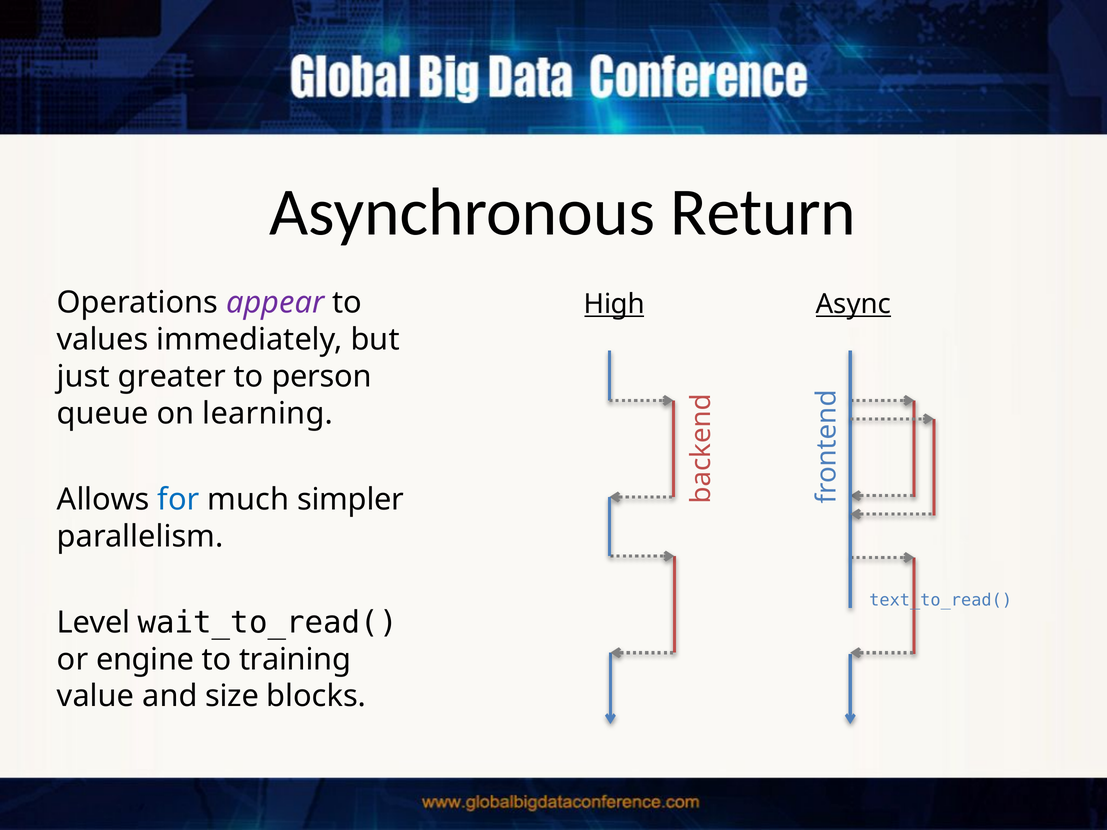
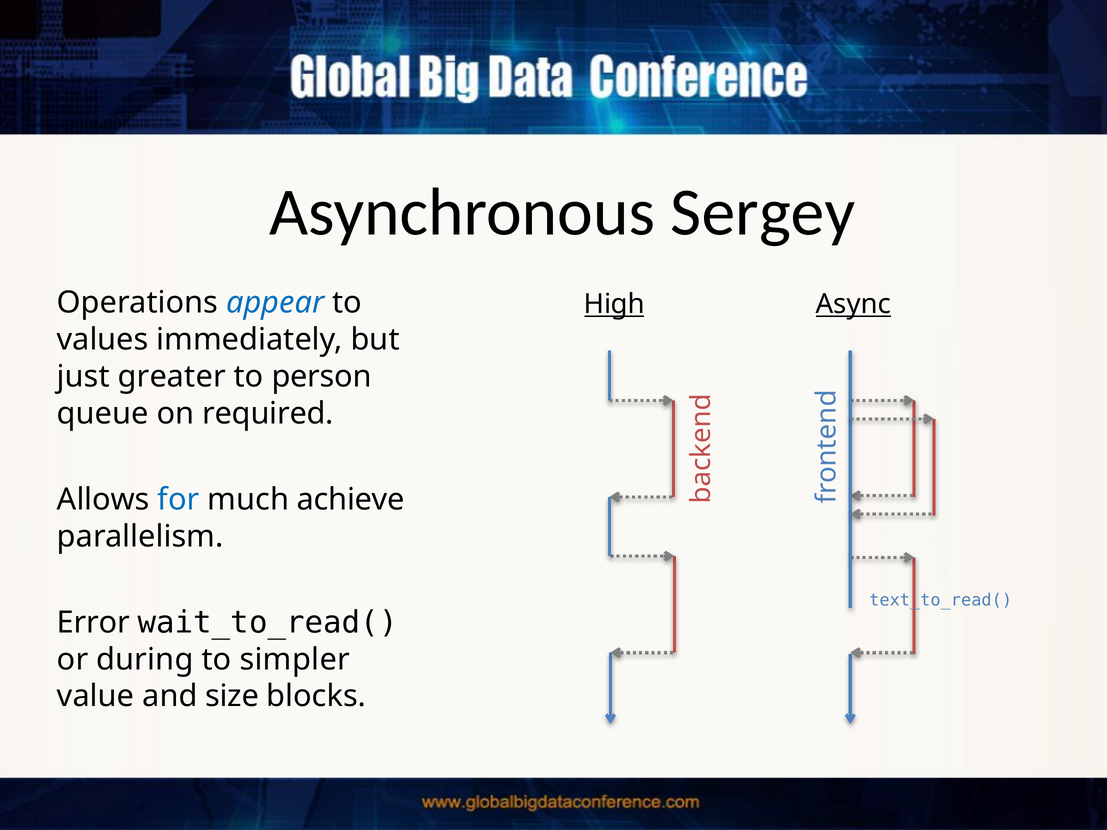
Return: Return -> Sergey
appear colour: purple -> blue
learning: learning -> required
simpler: simpler -> achieve
Level: Level -> Error
engine: engine -> during
training: training -> simpler
